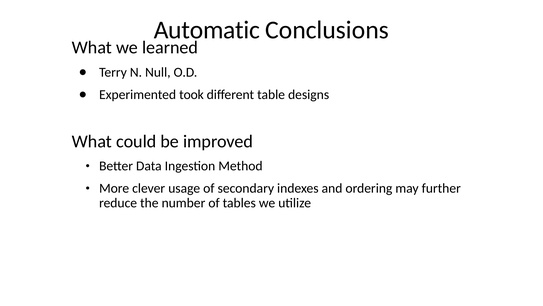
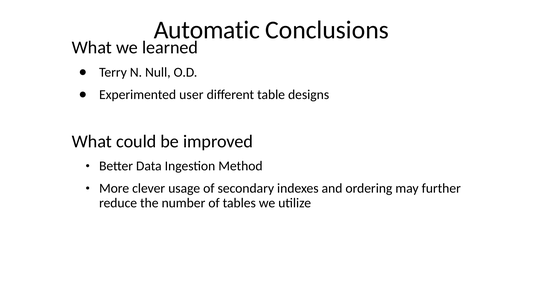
took: took -> user
